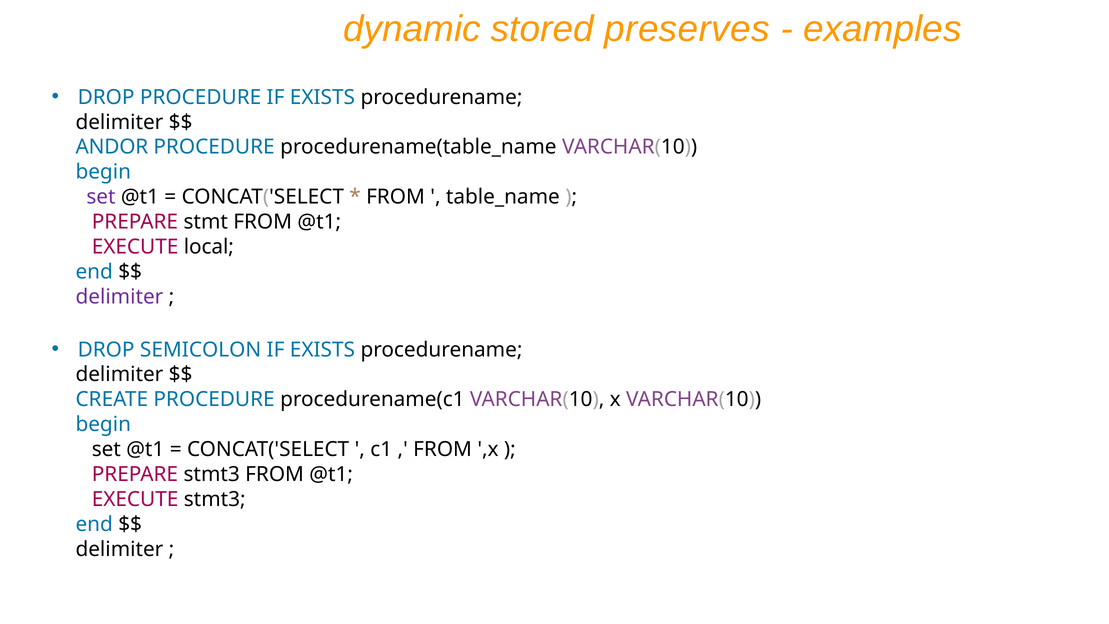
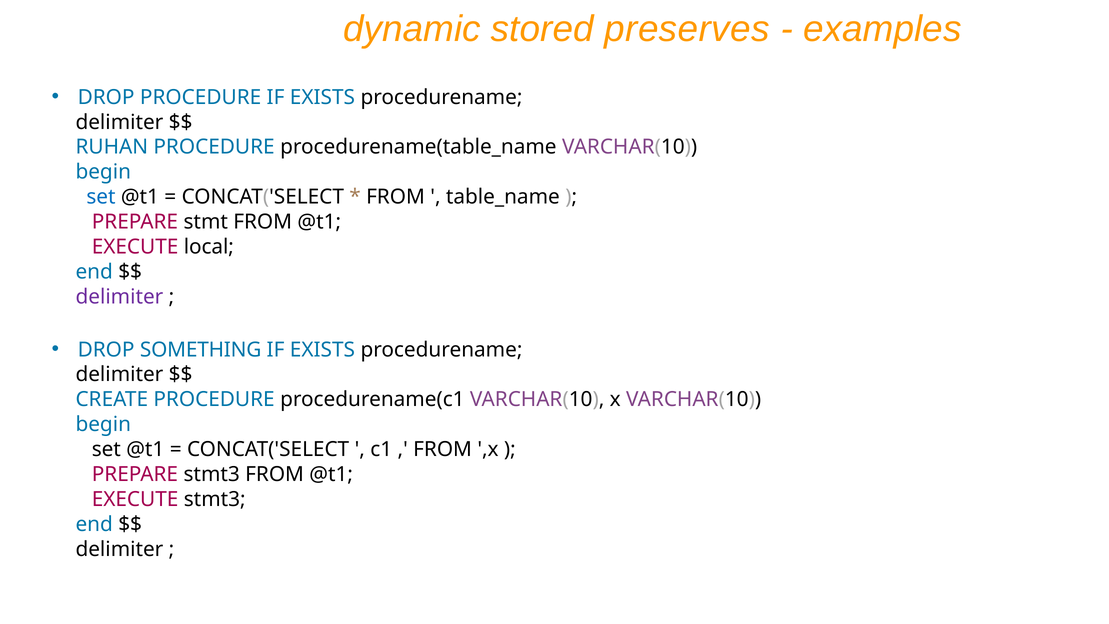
ANDOR: ANDOR -> RUHAN
set at (101, 197) colour: purple -> blue
SEMICOLON: SEMICOLON -> SOMETHING
